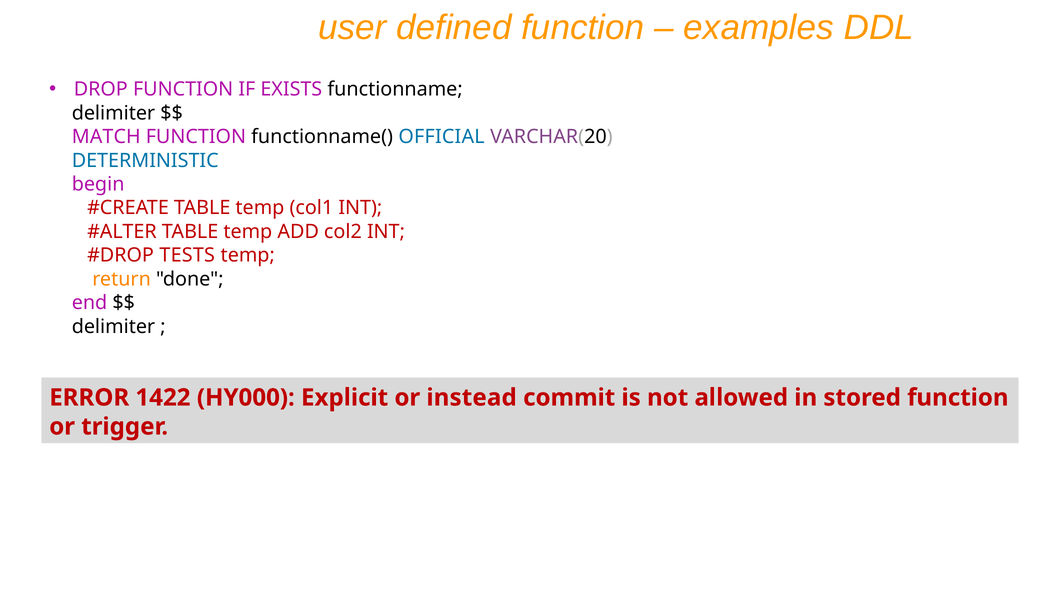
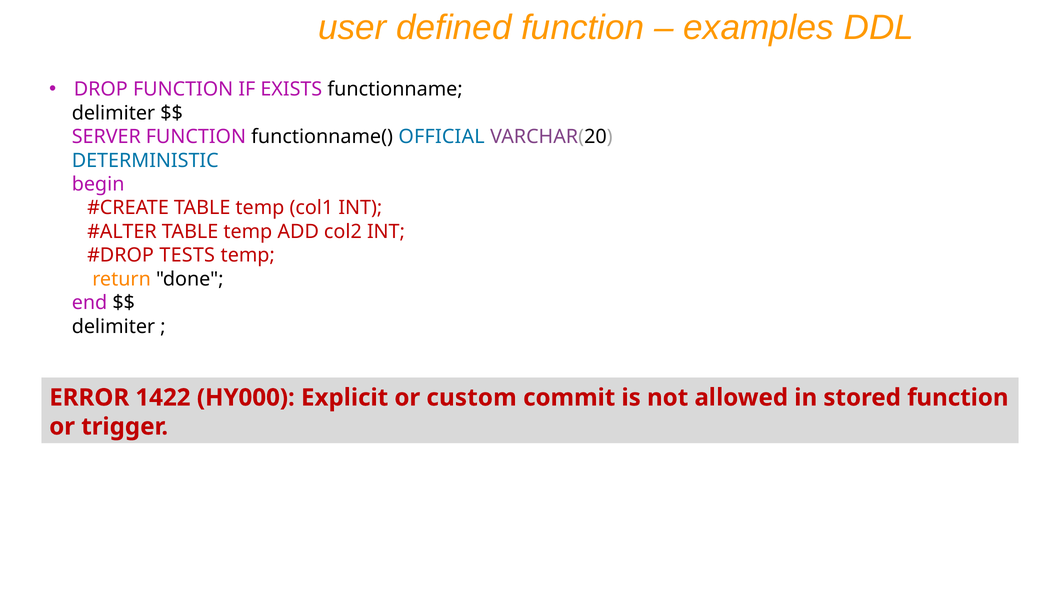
MATCH: MATCH -> SERVER
instead: instead -> custom
